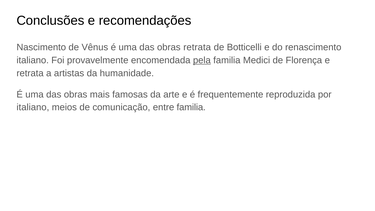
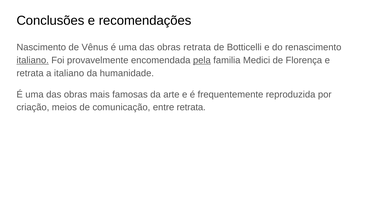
italiano at (33, 60) underline: none -> present
a artistas: artistas -> italiano
italiano at (33, 107): italiano -> criação
entre familia: familia -> retrata
